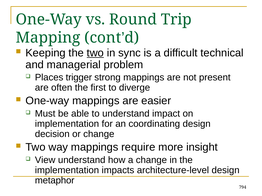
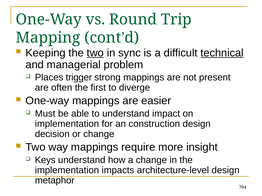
technical underline: none -> present
coordinating: coordinating -> construction
View: View -> Keys
